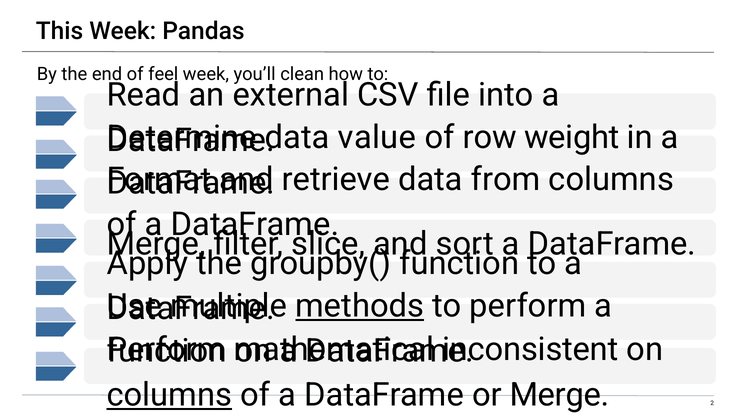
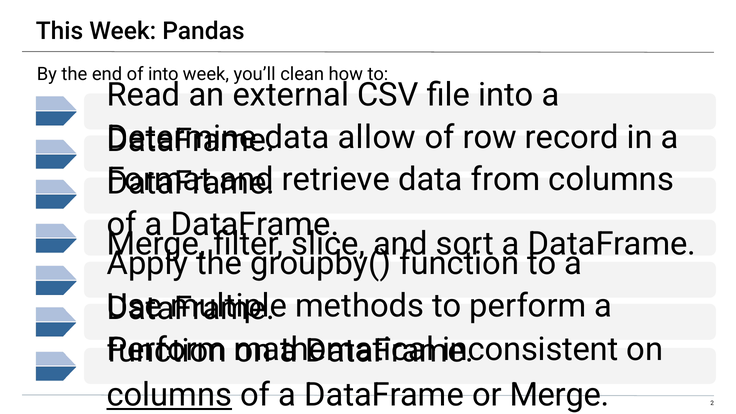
of feel: feel -> into
value: value -> allow
weight: weight -> record
methods underline: present -> none
